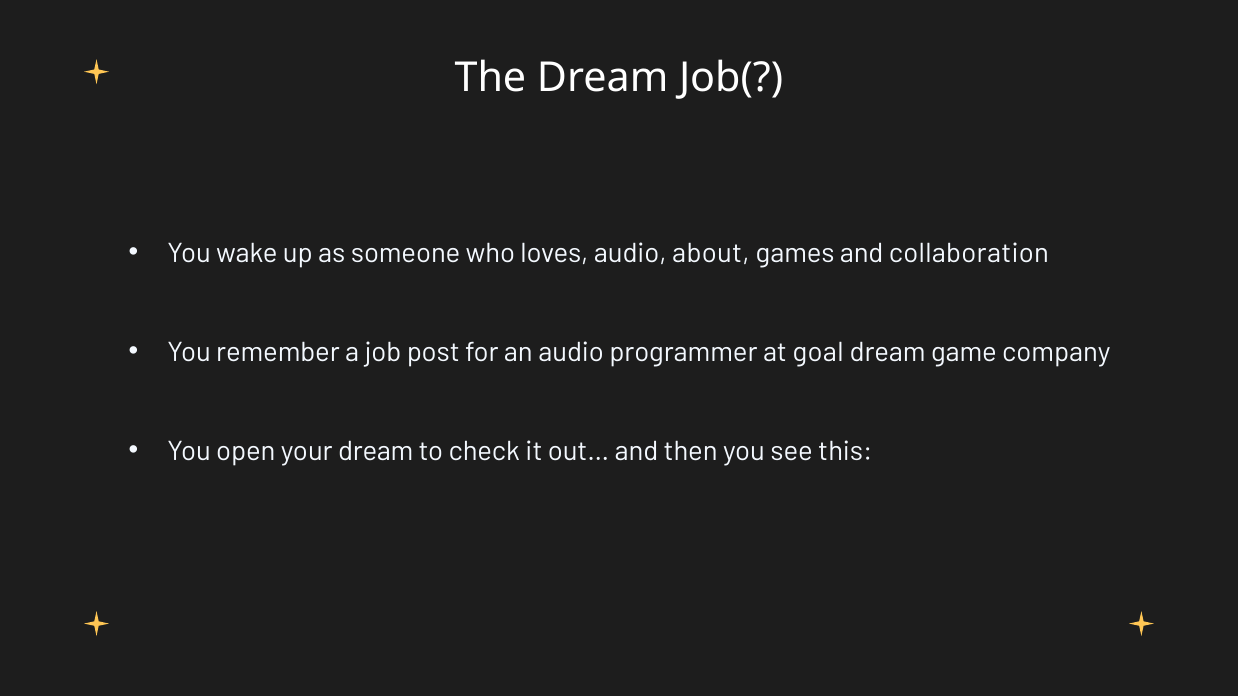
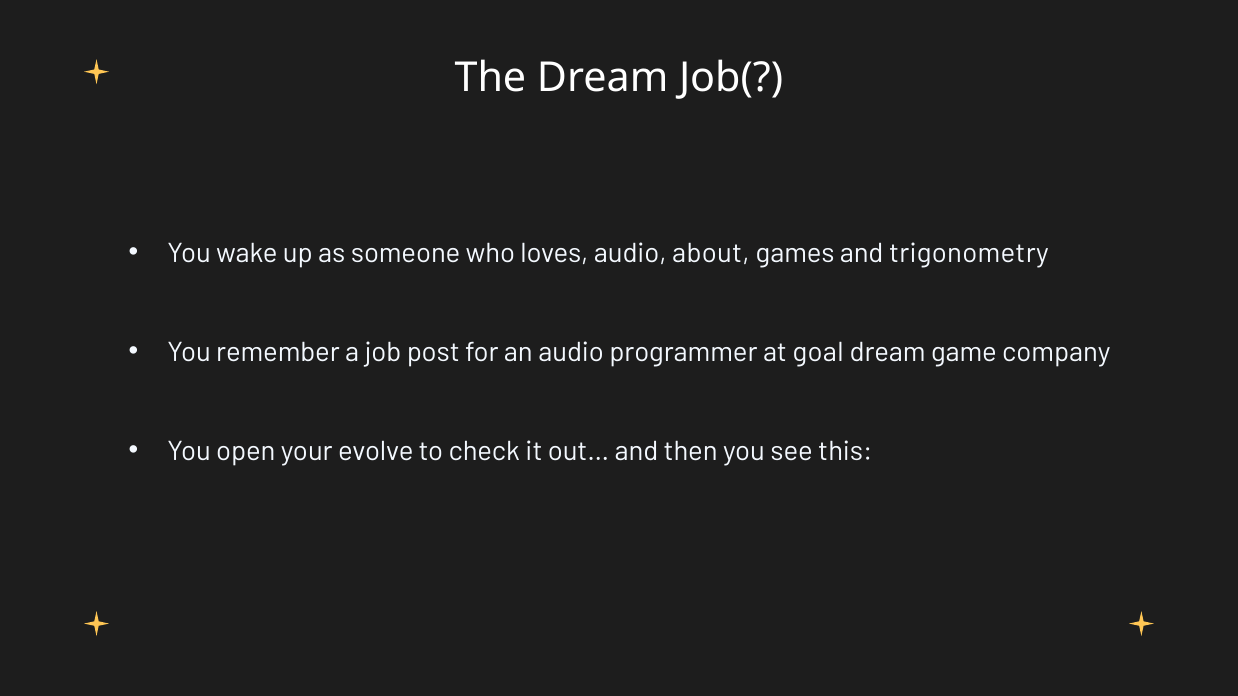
collaboration: collaboration -> trigonometry
your dream: dream -> evolve
